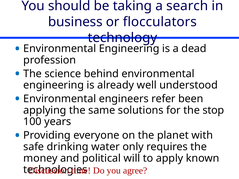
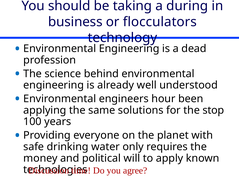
search: search -> during
refer: refer -> hour
